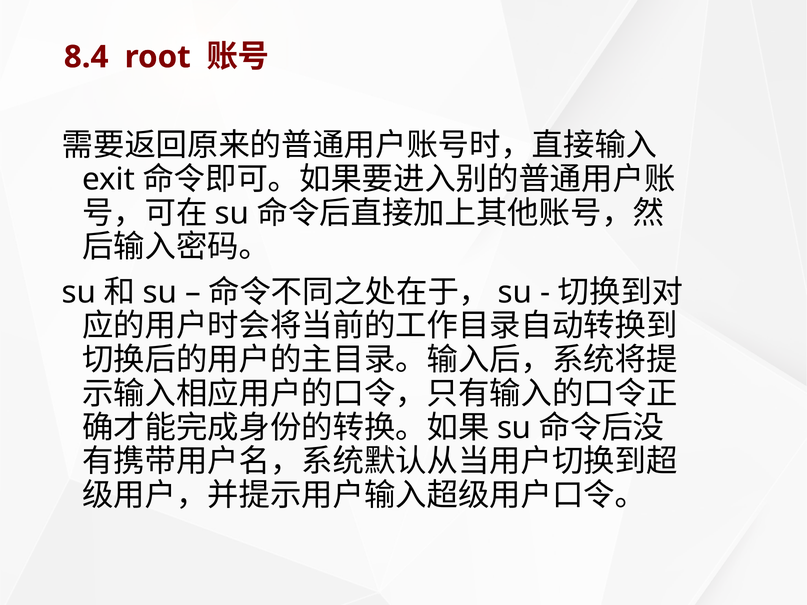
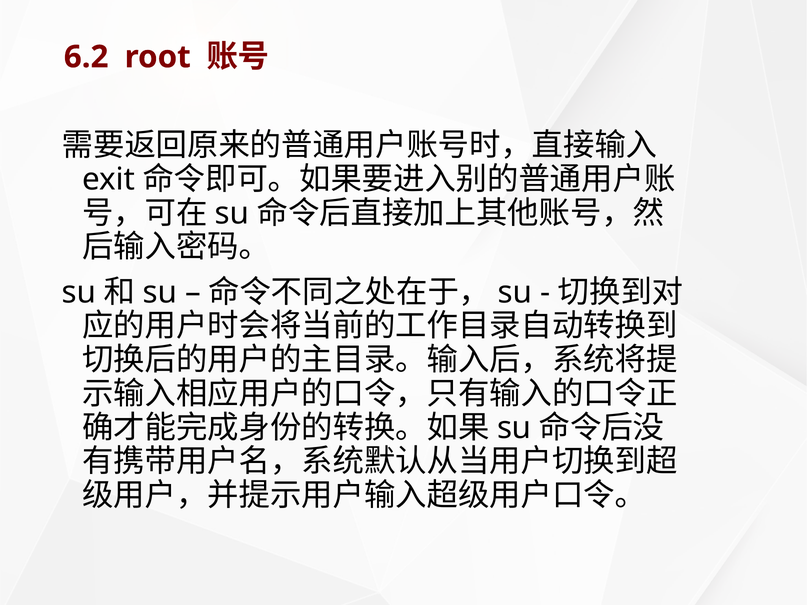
8.4: 8.4 -> 6.2
